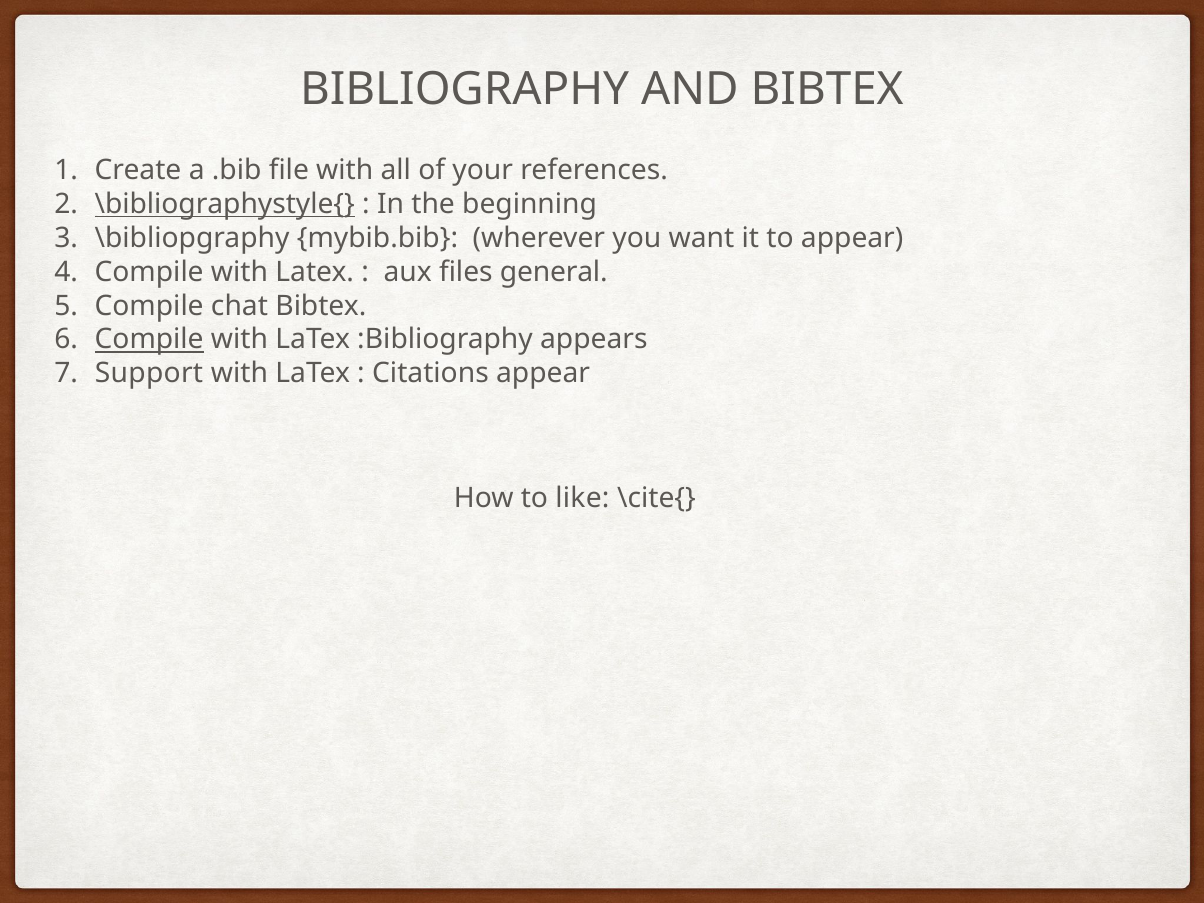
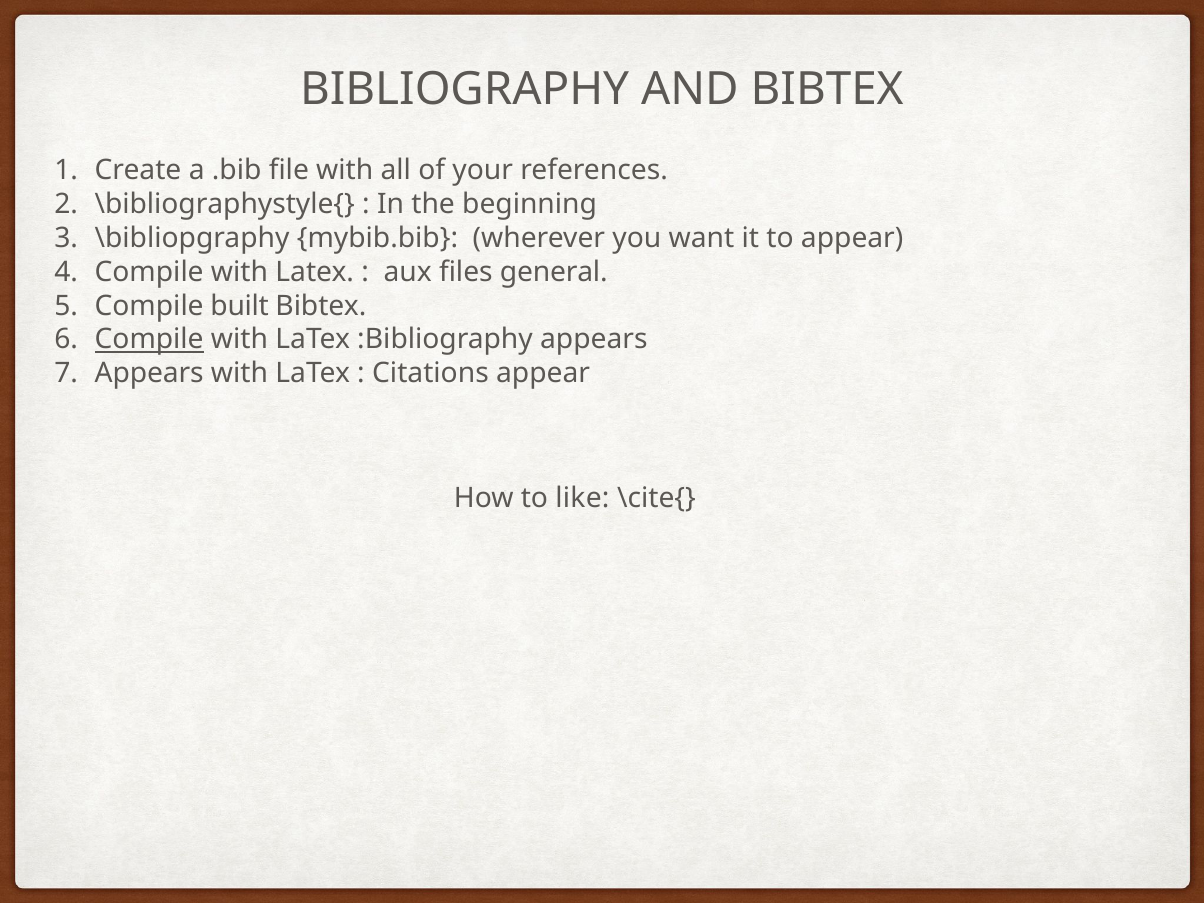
\bibliographystyle{ underline: present -> none
chat: chat -> built
Support at (149, 374): Support -> Appears
